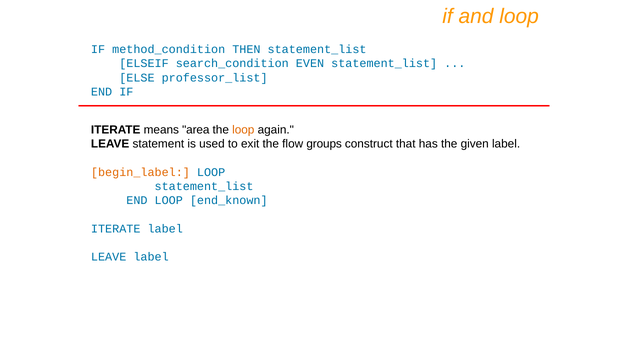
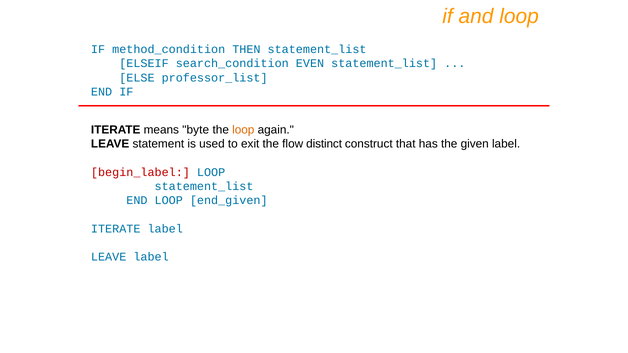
area: area -> byte
groups: groups -> distinct
begin_label colour: orange -> red
end_known: end_known -> end_given
